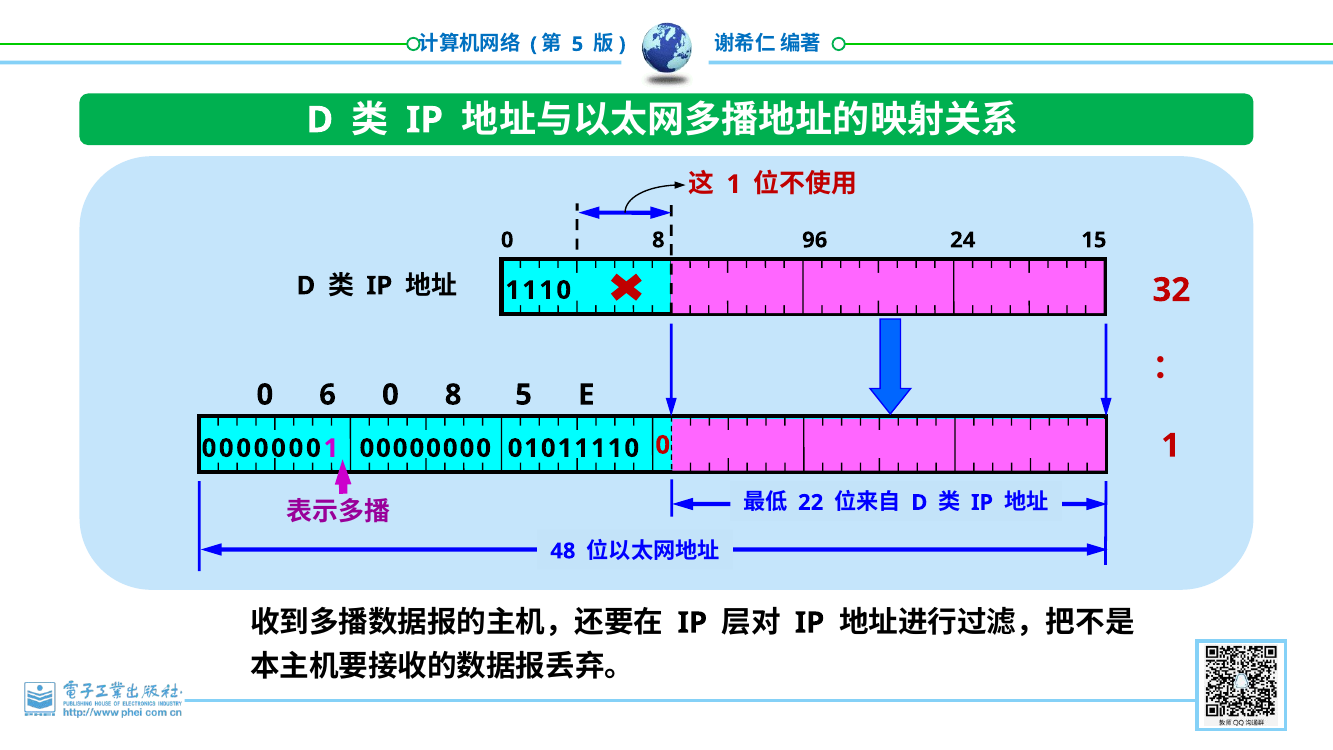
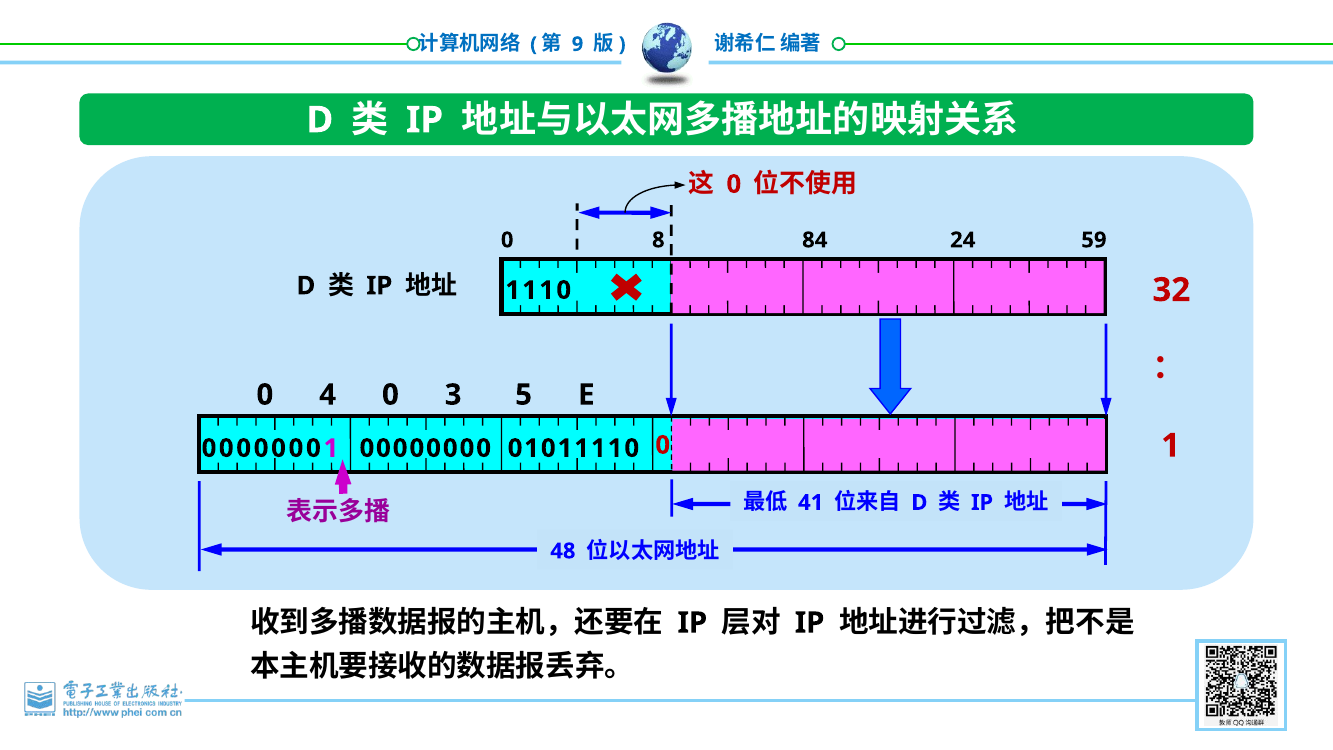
5 at (577, 44): 5 -> 9
1 at (734, 184): 1 -> 0
96: 96 -> 84
15: 15 -> 59
6: 6 -> 4
8 at (453, 395): 8 -> 3
22: 22 -> 41
